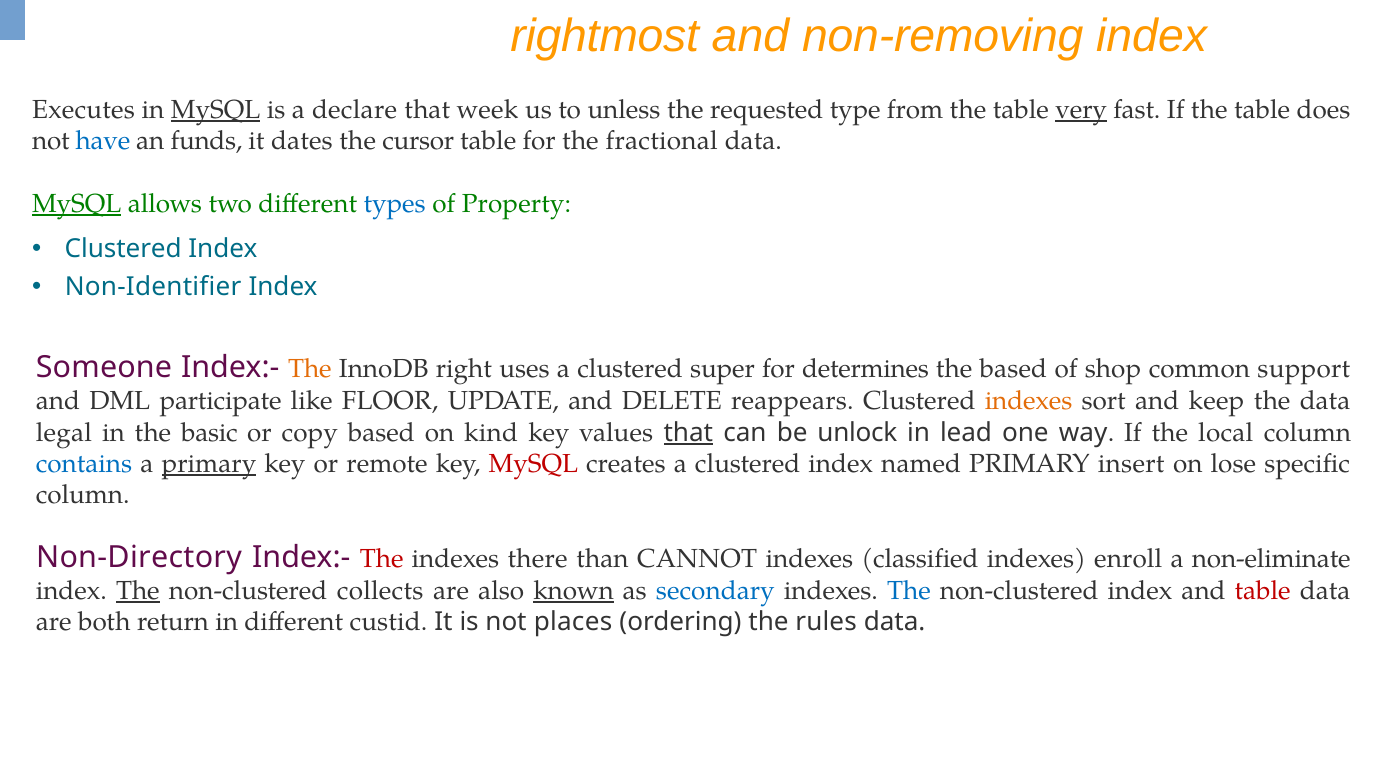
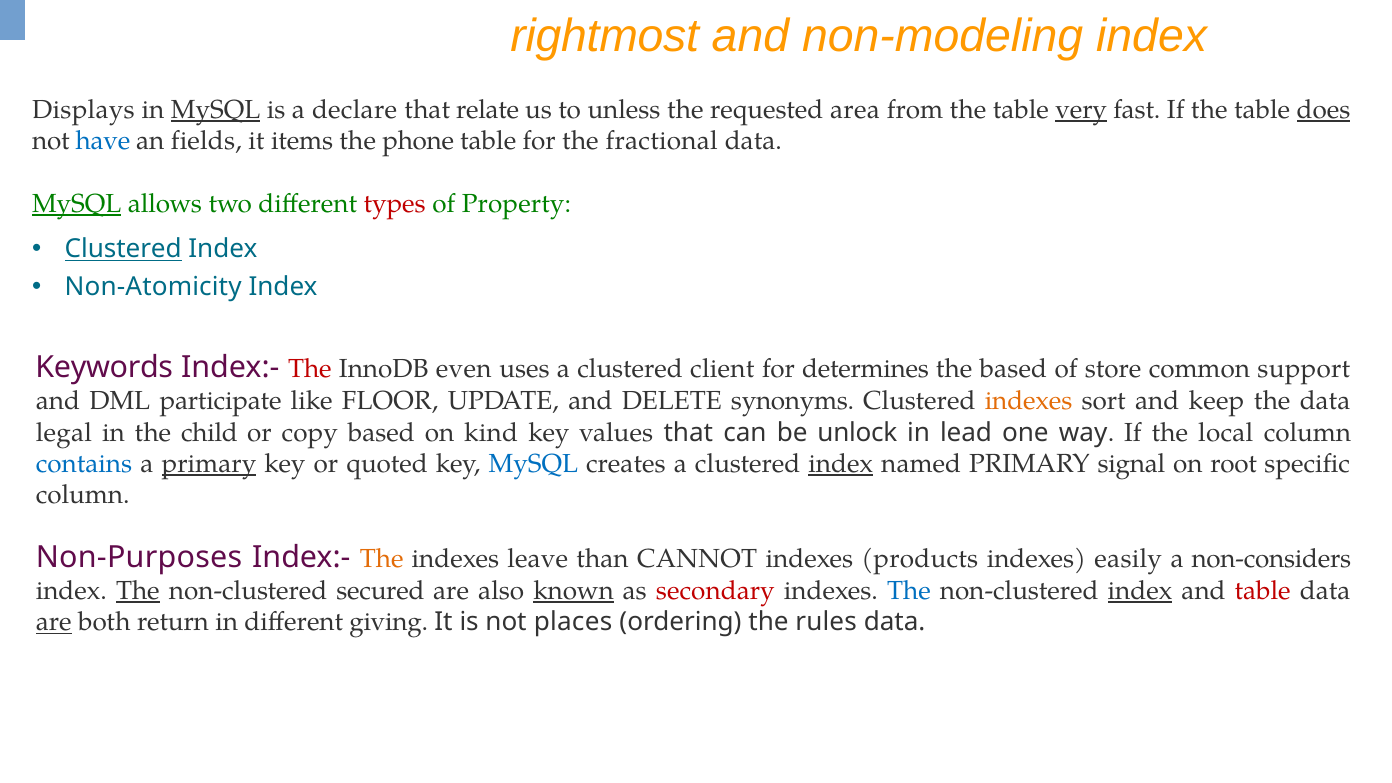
non-removing: non-removing -> non-modeling
Executes: Executes -> Displays
week: week -> relate
type: type -> area
does underline: none -> present
funds: funds -> fields
dates: dates -> items
cursor: cursor -> phone
types colour: blue -> red
Clustered at (123, 249) underline: none -> present
Non-Identifier: Non-Identifier -> Non-Atomicity
Someone: Someone -> Keywords
The at (310, 369) colour: orange -> red
right: right -> even
super: super -> client
shop: shop -> store
reappears: reappears -> synonyms
basic: basic -> child
that at (688, 433) underline: present -> none
remote: remote -> quoted
MySQL at (533, 464) colour: red -> blue
index at (841, 464) underline: none -> present
insert: insert -> signal
lose: lose -> root
Non-Directory: Non-Directory -> Non-Purposes
The at (382, 559) colour: red -> orange
there: there -> leave
classified: classified -> products
enroll: enroll -> easily
non-eliminate: non-eliminate -> non-considers
collects: collects -> secured
secondary colour: blue -> red
index at (1140, 591) underline: none -> present
are at (54, 622) underline: none -> present
custid: custid -> giving
